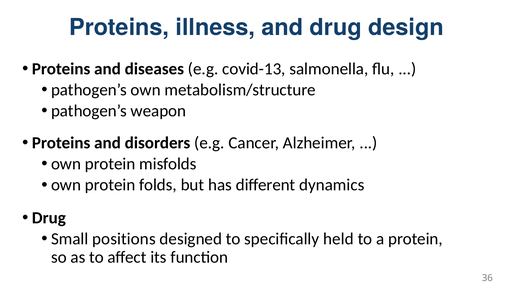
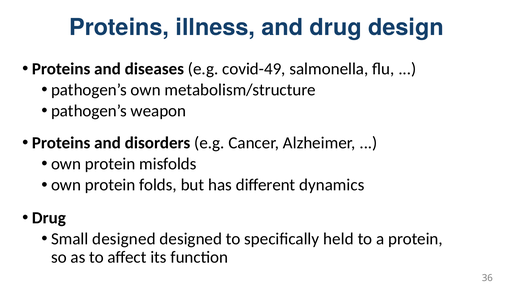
covid-13: covid-13 -> covid-49
Small positions: positions -> designed
